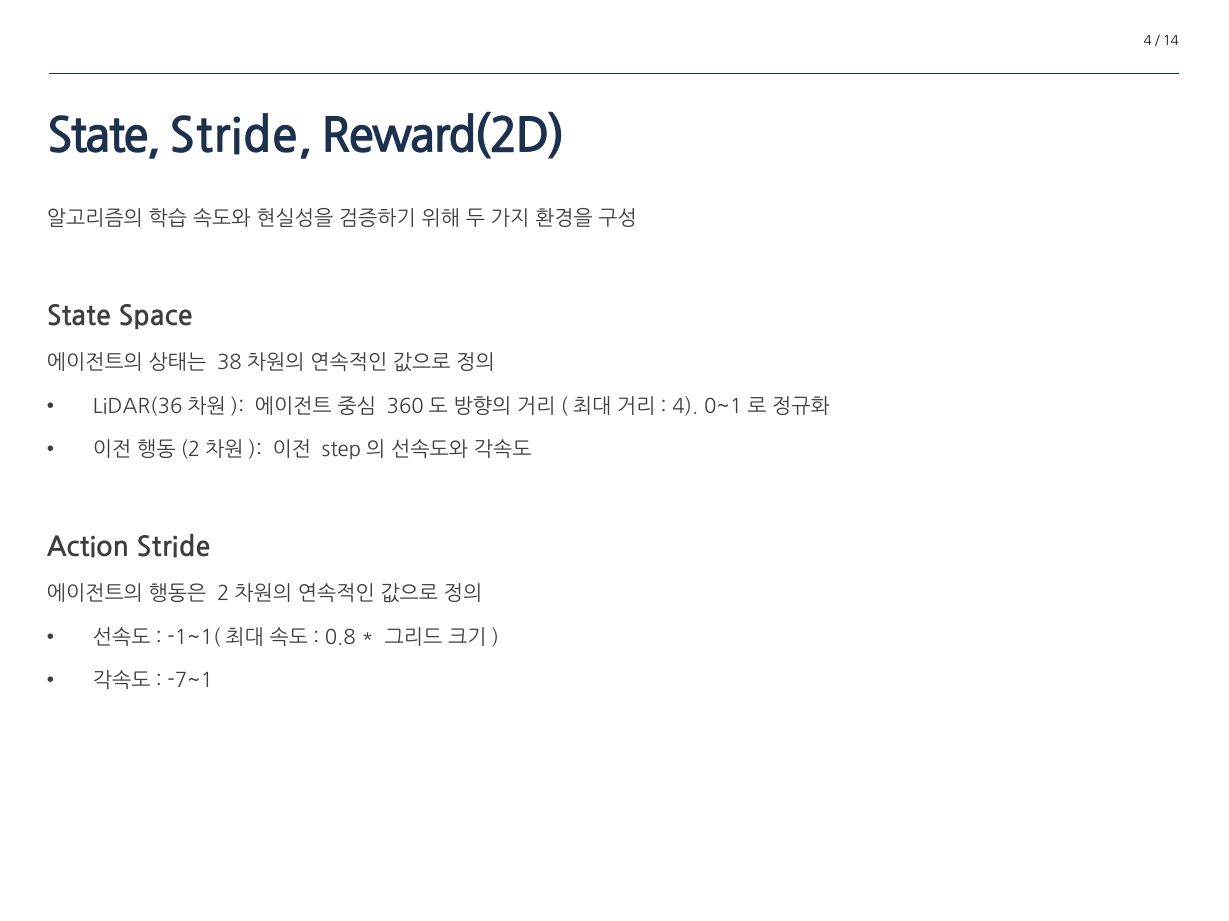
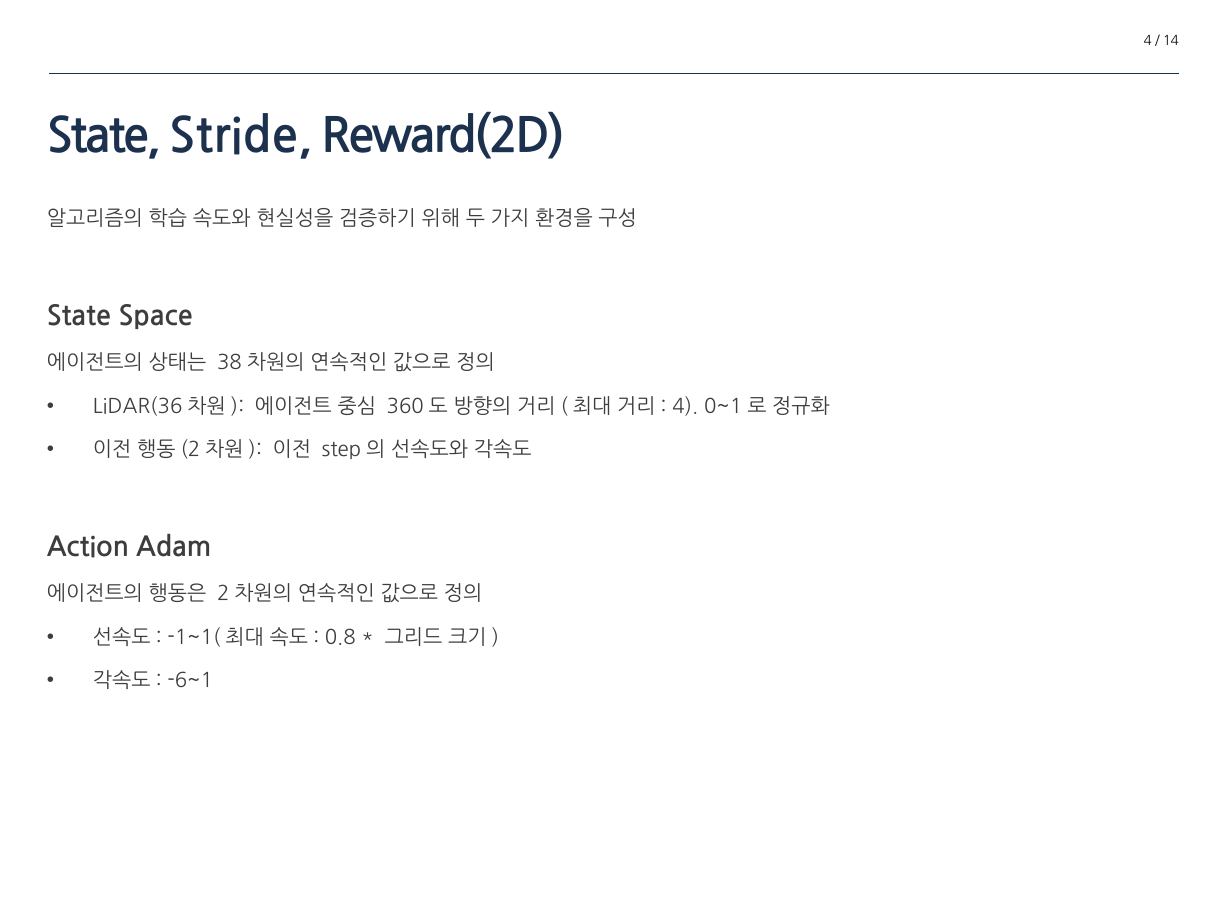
Action Stride: Stride -> Adam
-7~1: -7~1 -> -6~1
